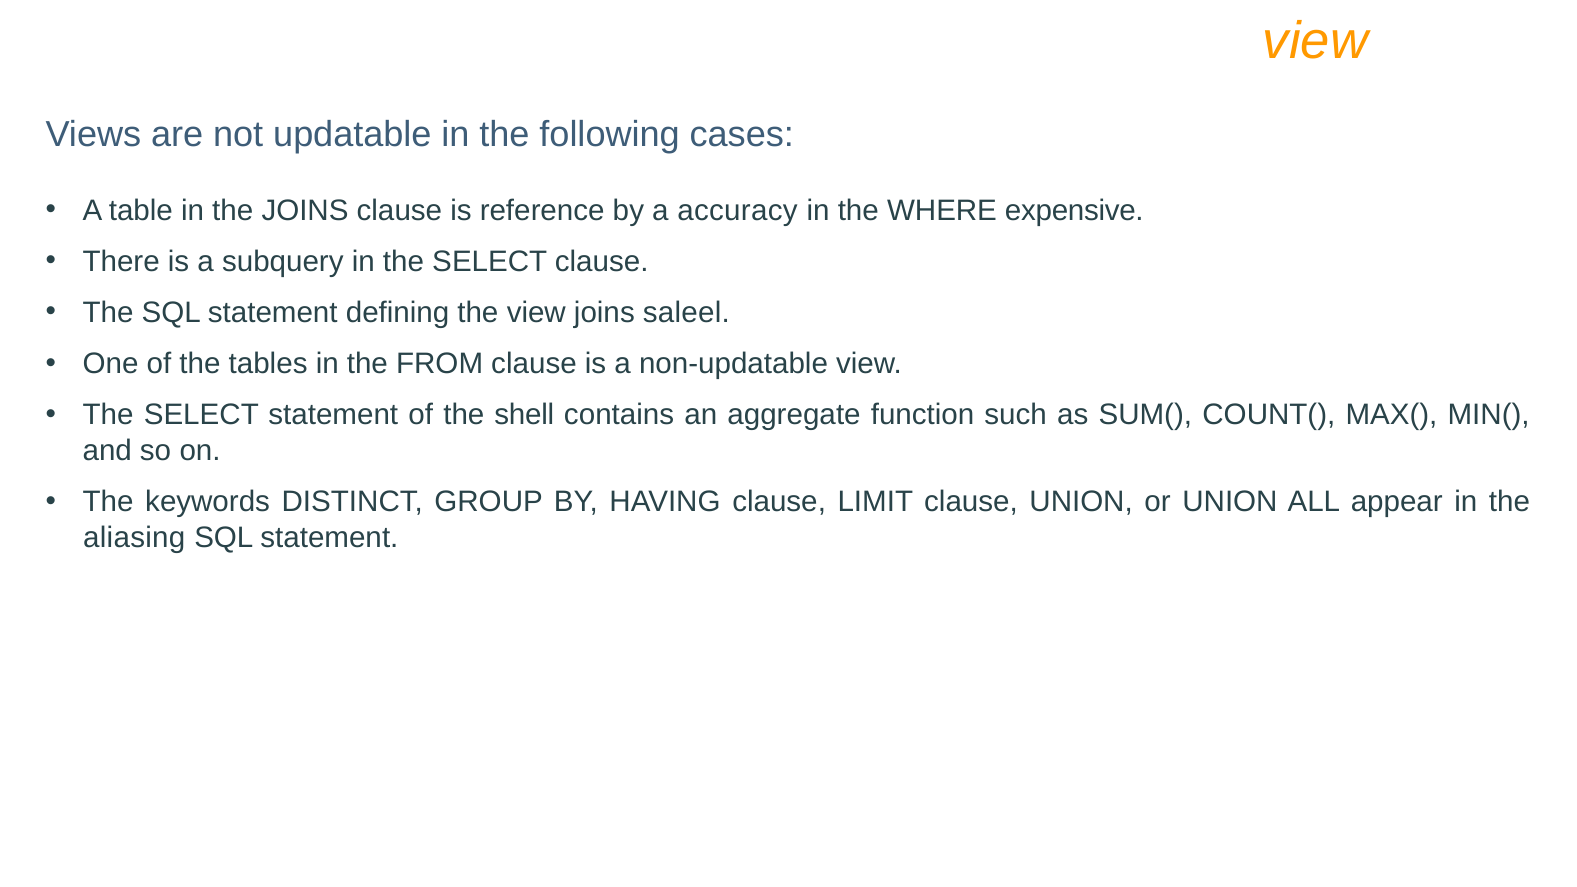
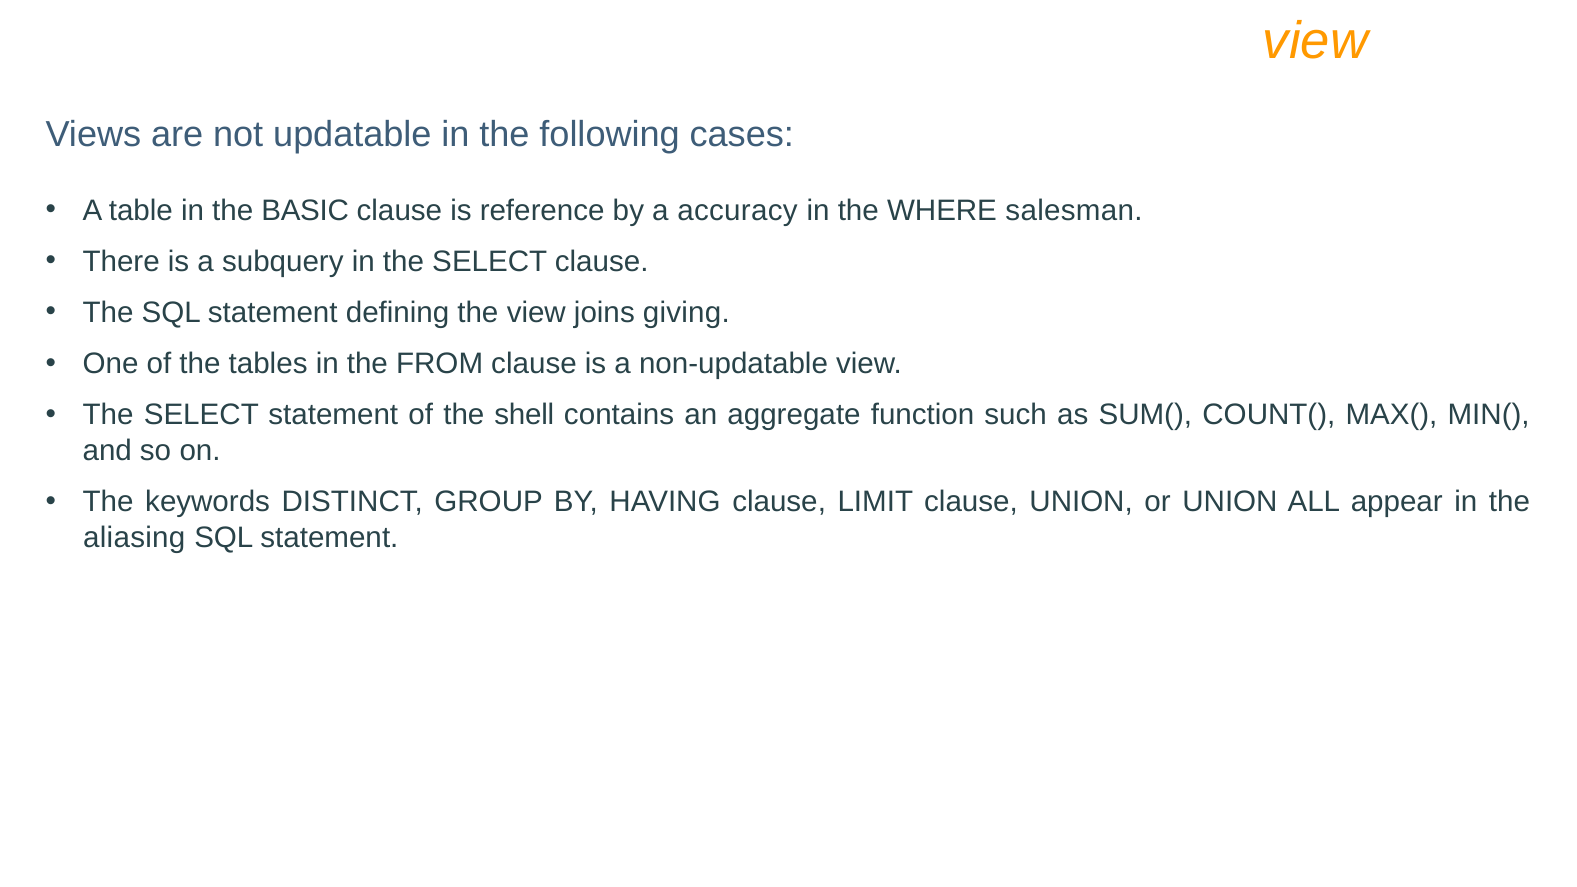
the JOINS: JOINS -> BASIC
expensive: expensive -> salesman
saleel: saleel -> giving
